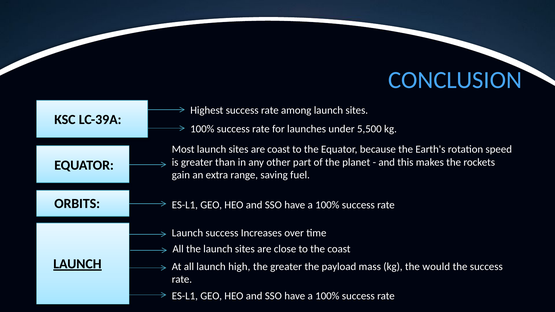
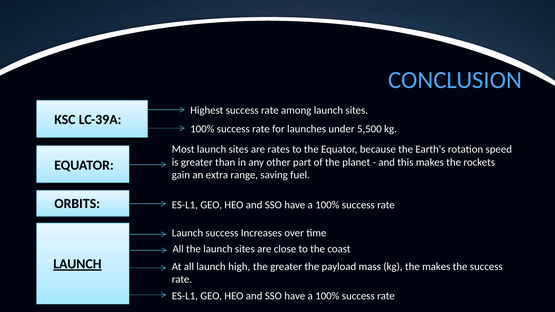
are coast: coast -> rates
the would: would -> makes
